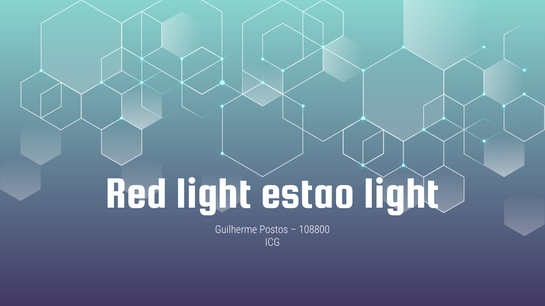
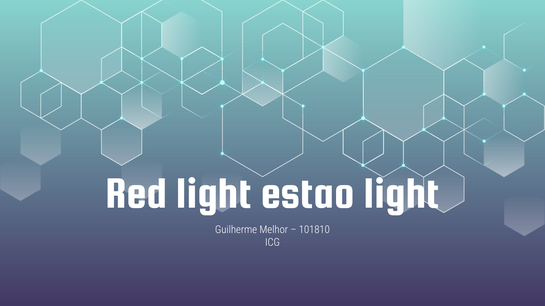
Postos: Postos -> Melhor
108800: 108800 -> 101810
